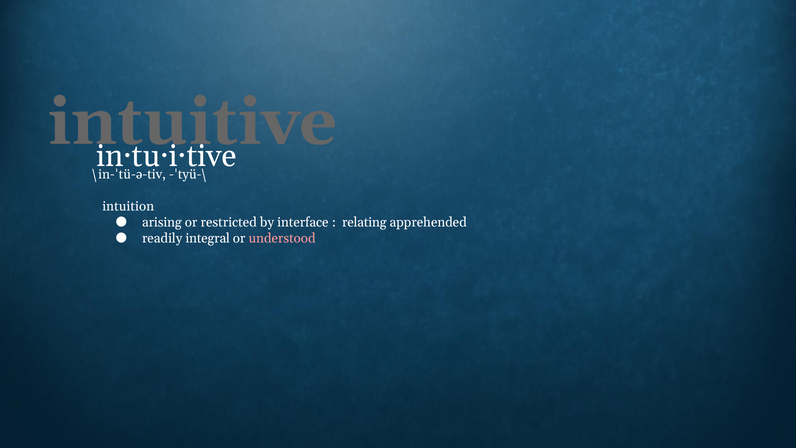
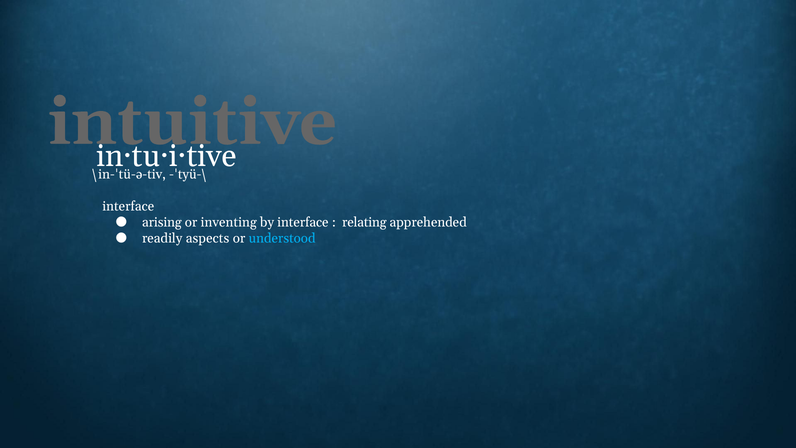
intuition at (128, 207): intuition -> interface
restricted: restricted -> inventing
integral: integral -> aspects
understood colour: pink -> light blue
